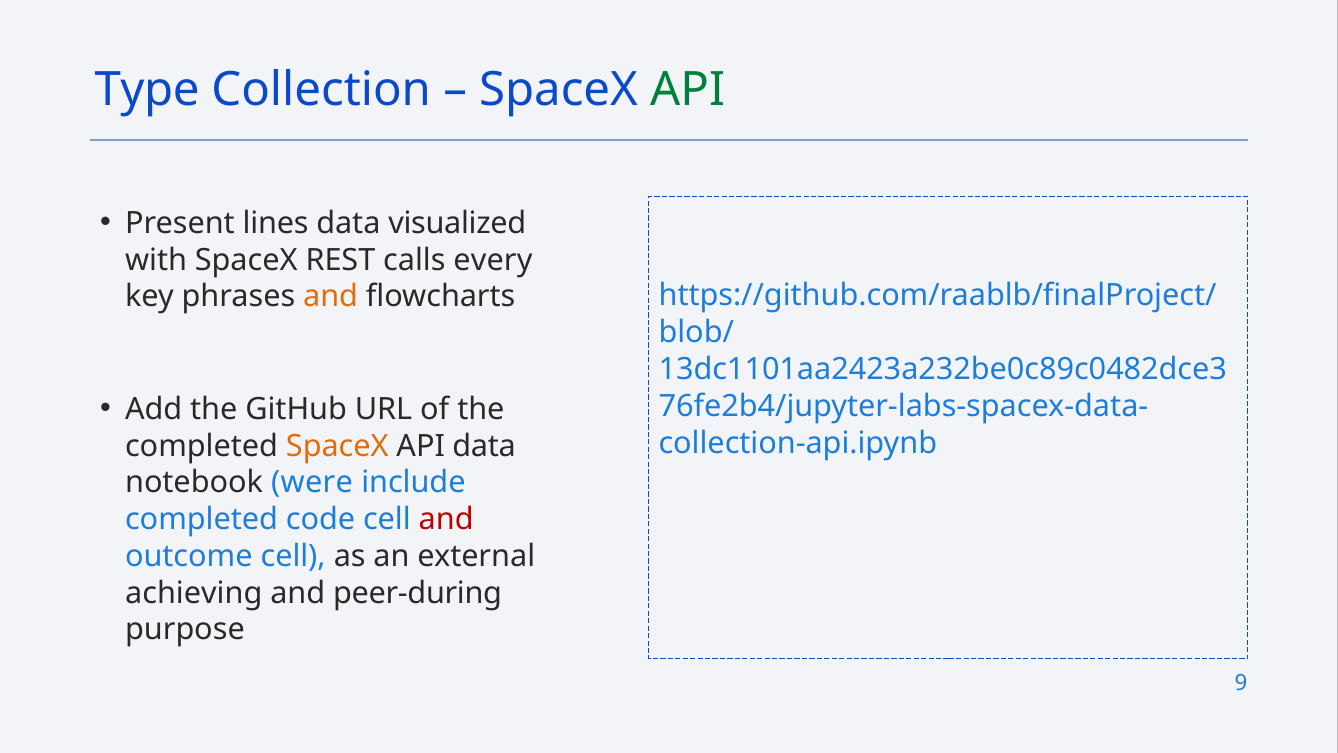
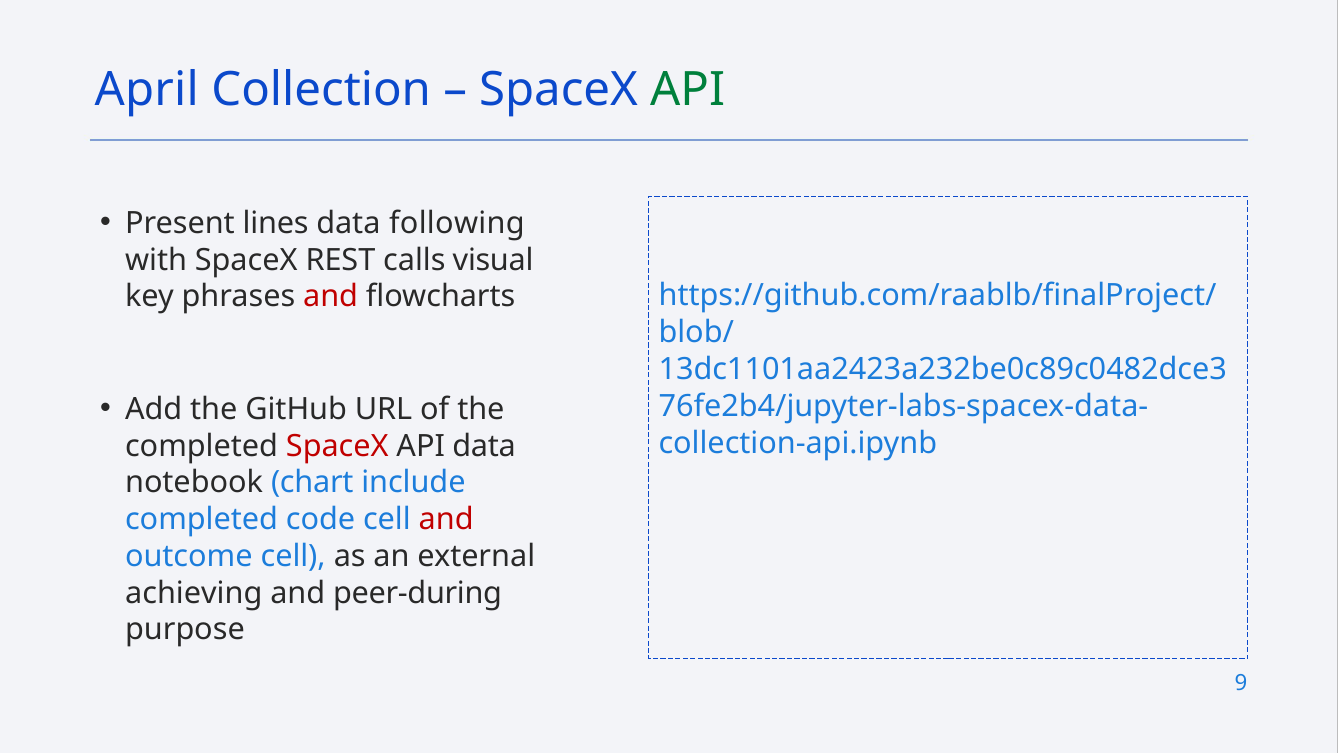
Type: Type -> April
visualized: visualized -> following
every: every -> visual
and at (331, 297) colour: orange -> red
SpaceX at (337, 446) colour: orange -> red
were: were -> chart
